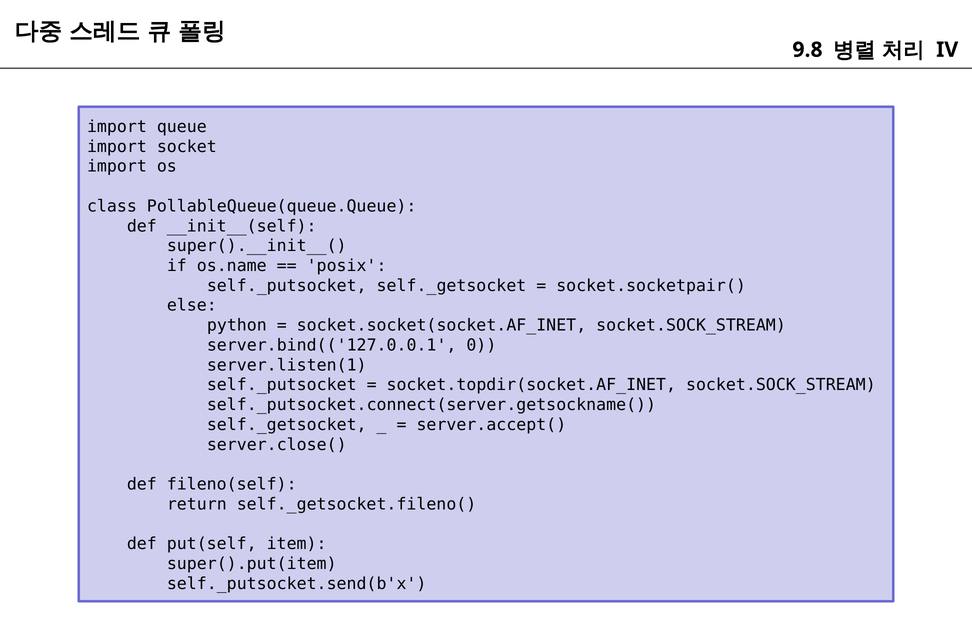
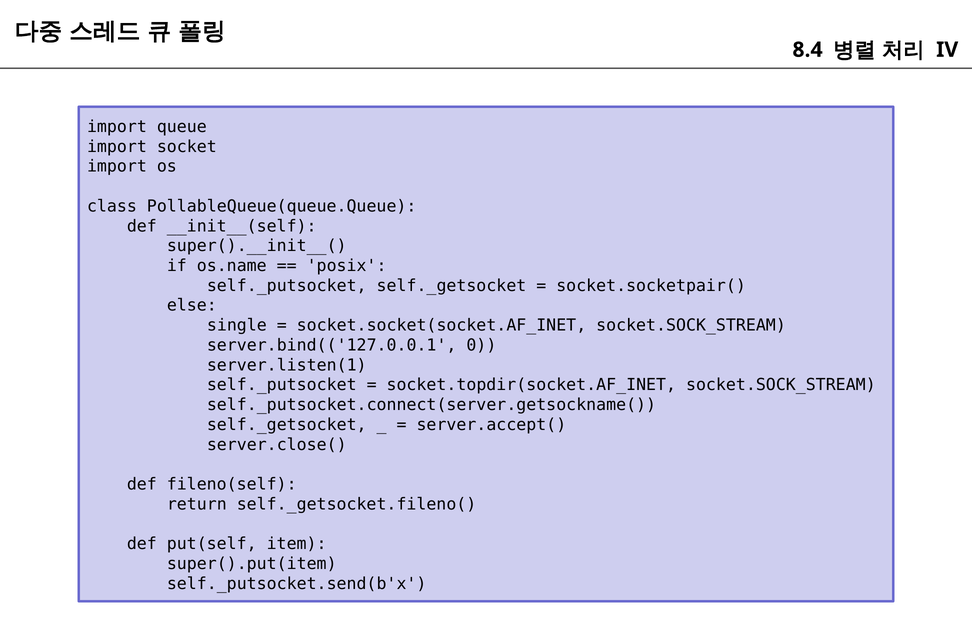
9.8: 9.8 -> 8.4
python: python -> single
